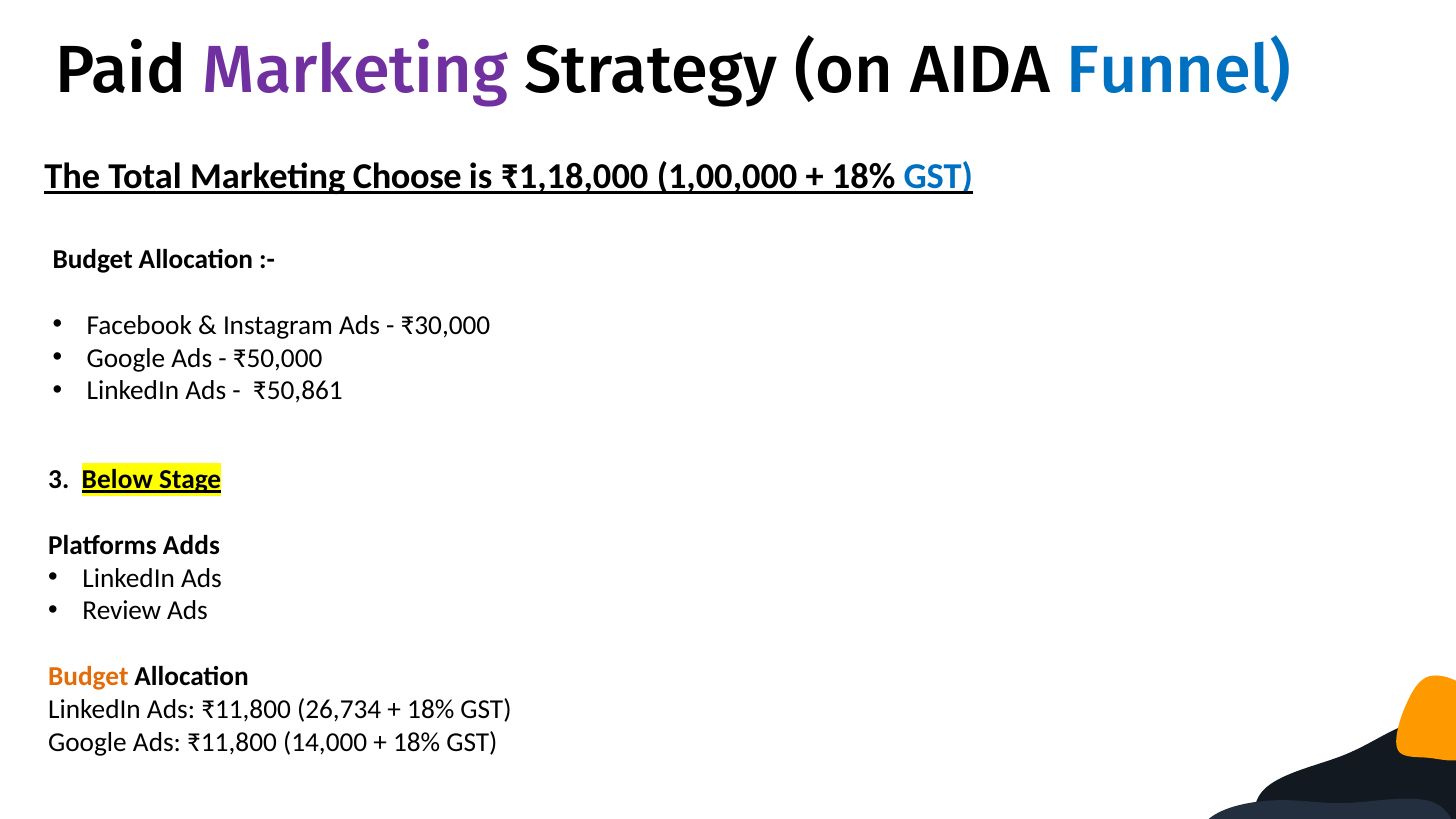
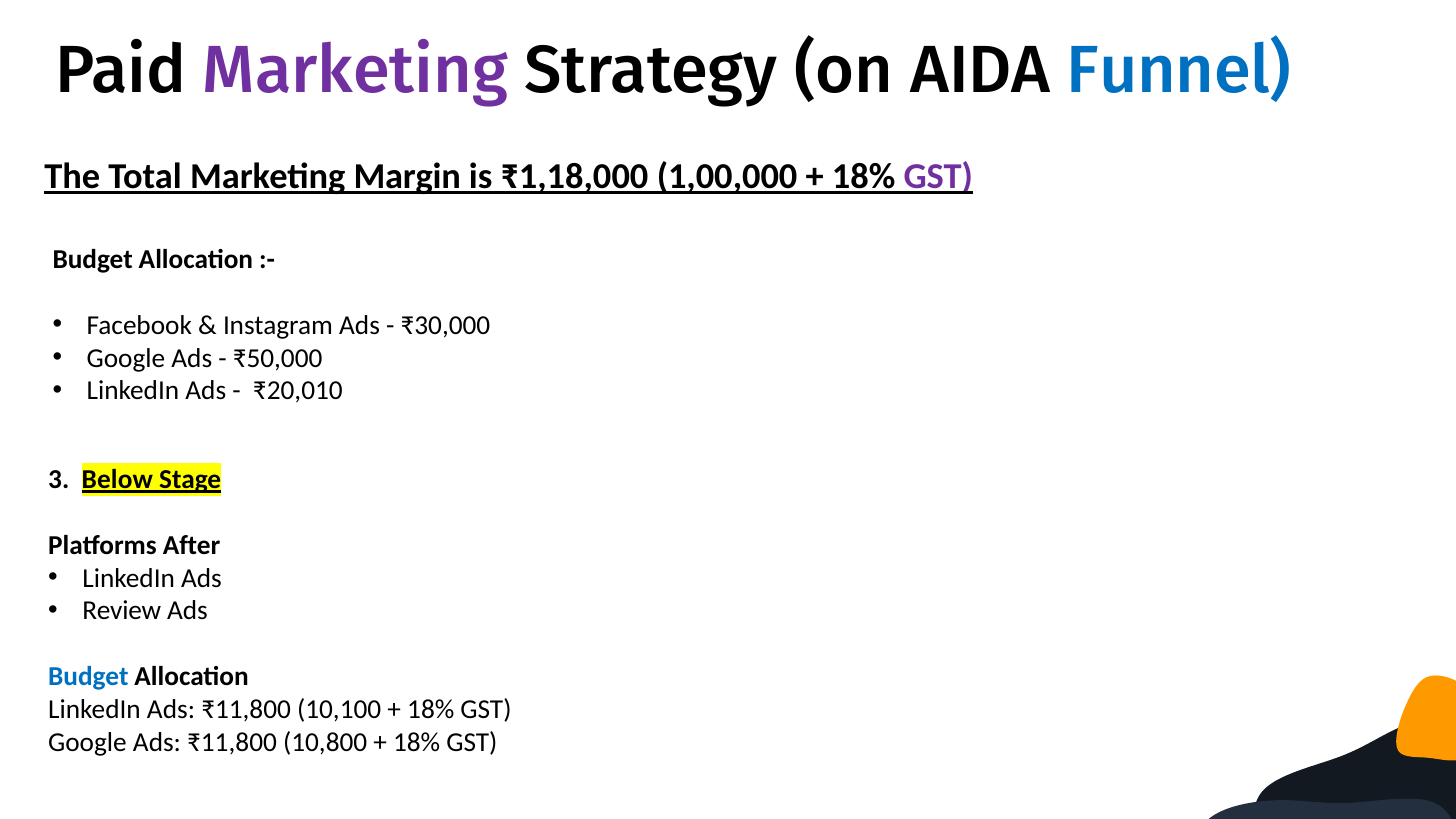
Choose: Choose -> Margin
GST at (938, 177) colour: blue -> purple
₹50,861: ₹50,861 -> ₹20,010
Adds: Adds -> After
Budget at (88, 676) colour: orange -> blue
26,734: 26,734 -> 10,100
14,000: 14,000 -> 10,800
